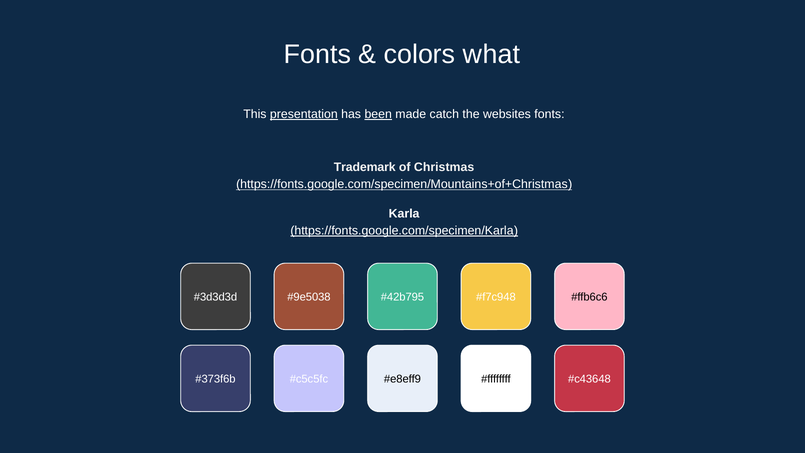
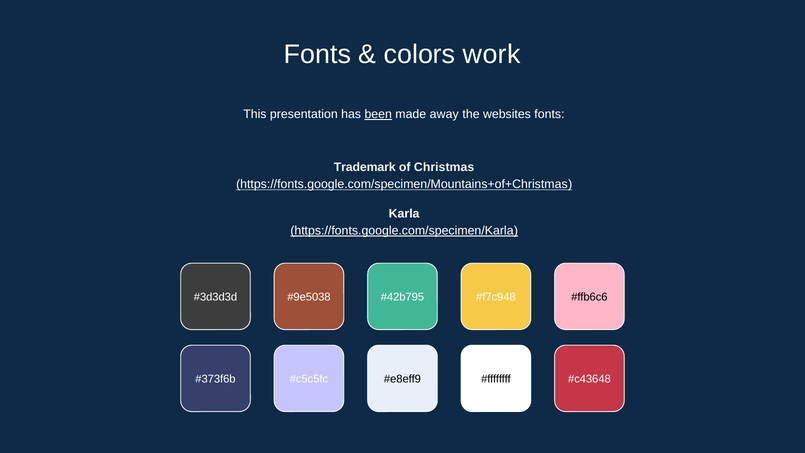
what: what -> work
presentation underline: present -> none
catch: catch -> away
